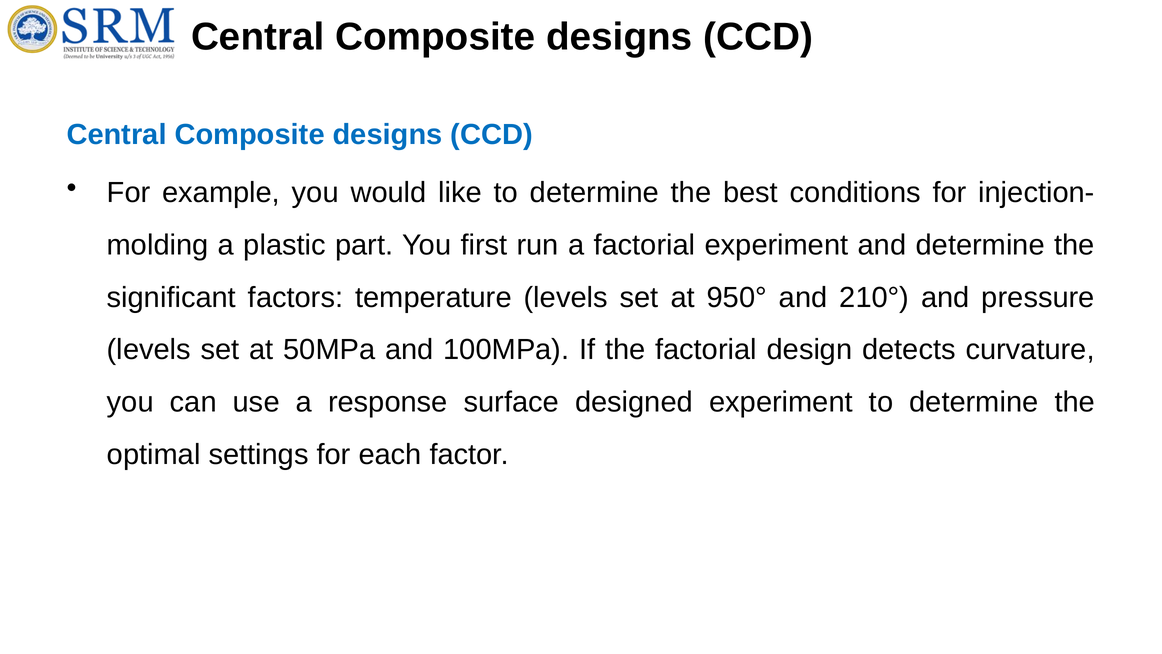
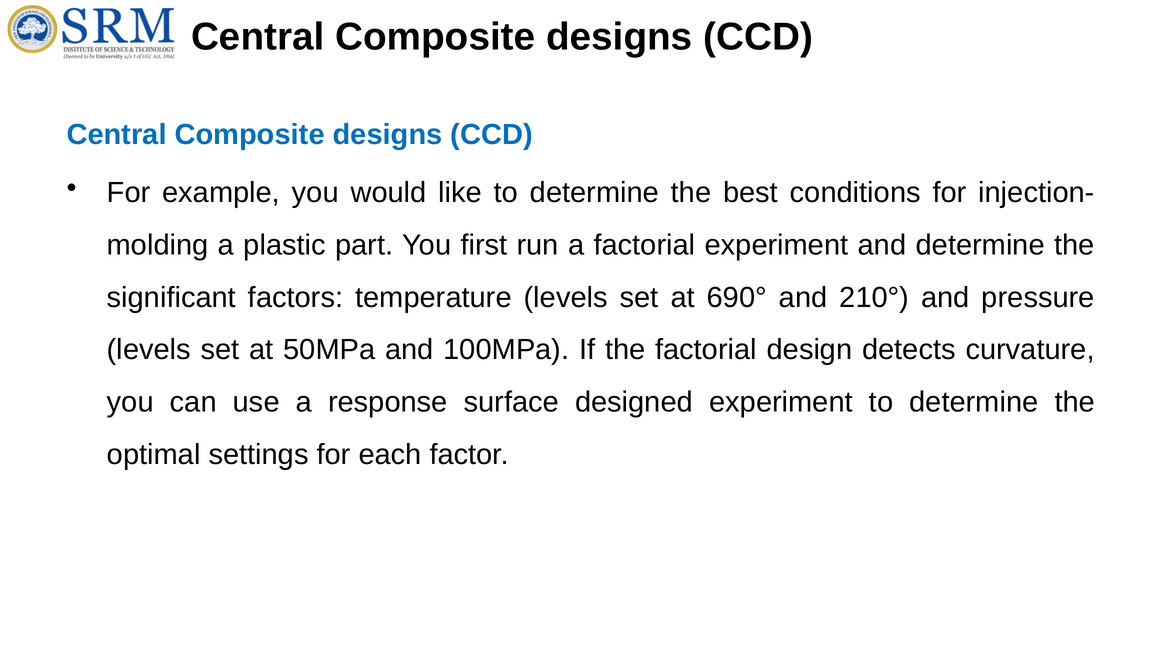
950°: 950° -> 690°
